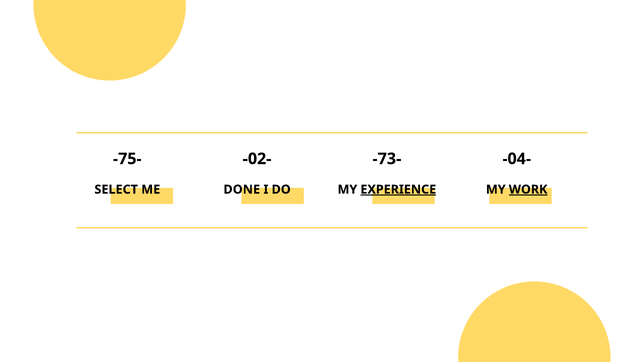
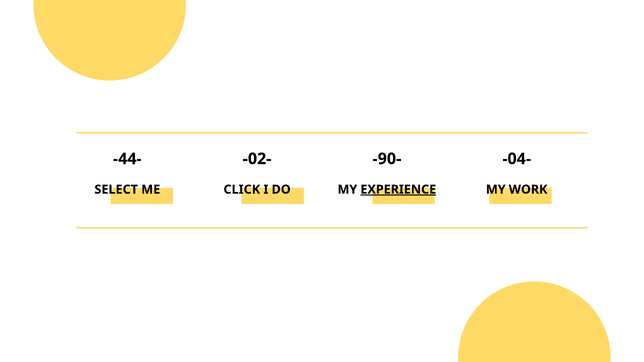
-75-: -75- -> -44-
-73-: -73- -> -90-
DONE: DONE -> CLICK
WORK underline: present -> none
